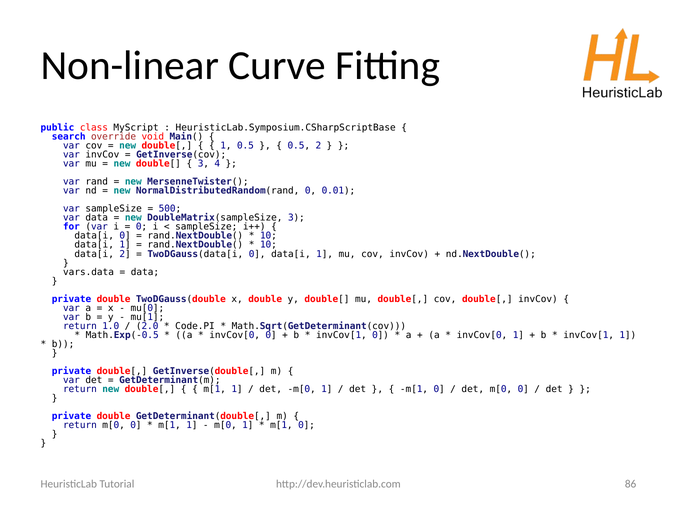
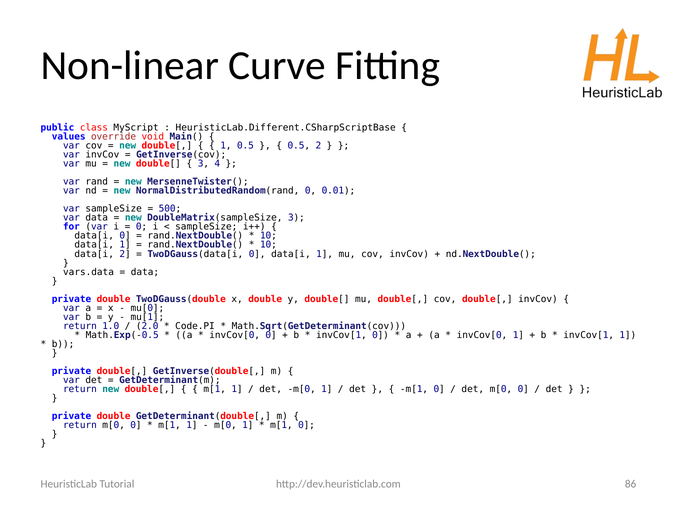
HeuristicLab.Symposium.CSharpScriptBase: HeuristicLab.Symposium.CSharpScriptBase -> HeuristicLab.Different.CSharpScriptBase
search: search -> values
